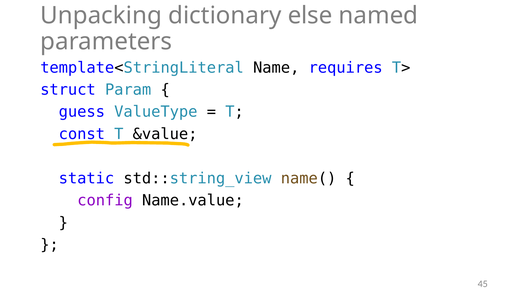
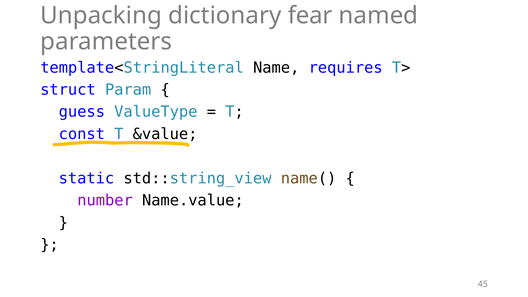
else: else -> fear
config: config -> number
